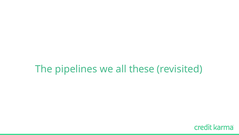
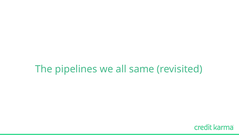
these: these -> same
